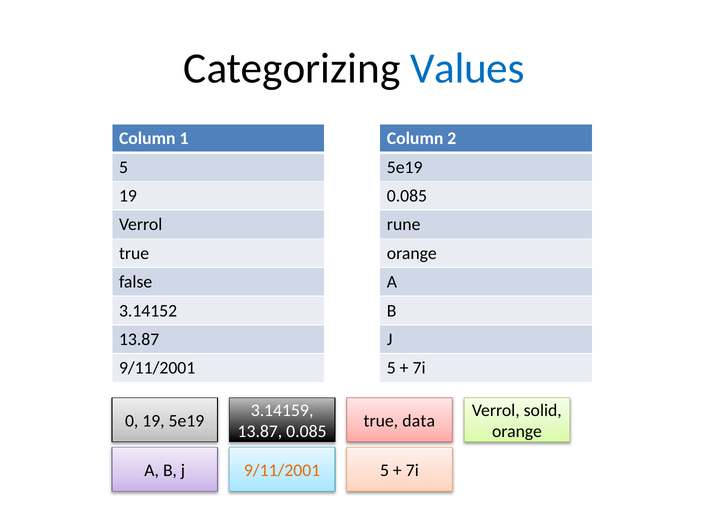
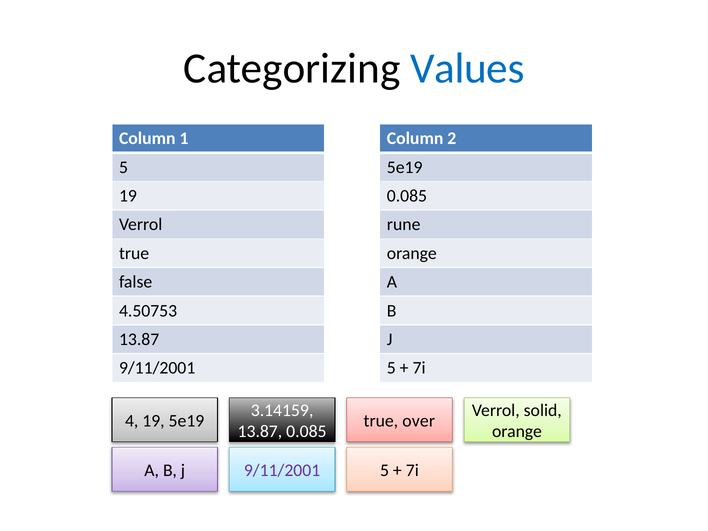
3.14152: 3.14152 -> 4.50753
0: 0 -> 4
data: data -> over
9/11/2001 at (282, 470) colour: orange -> purple
